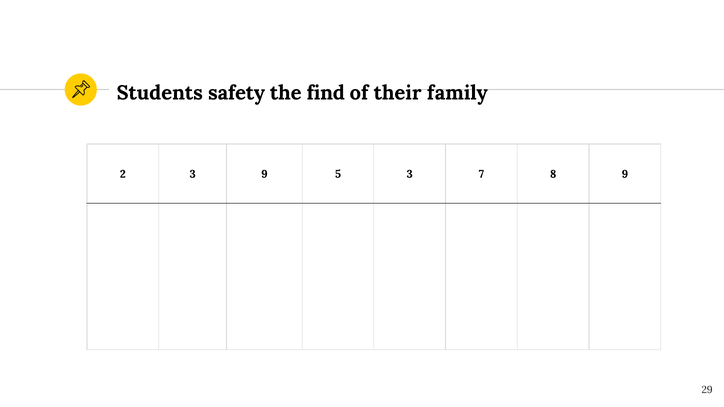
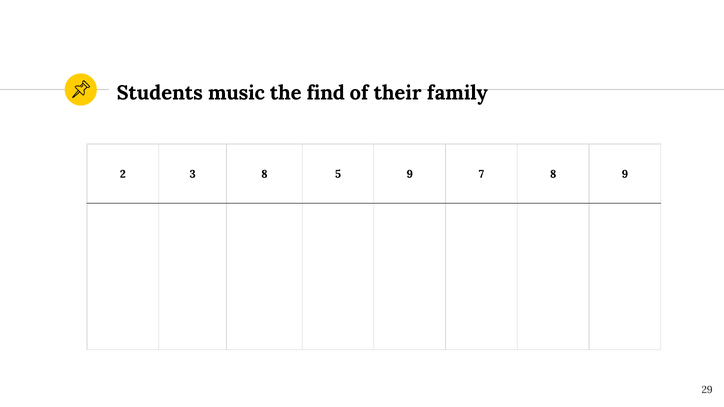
safety: safety -> music
3 9: 9 -> 8
5 3: 3 -> 9
